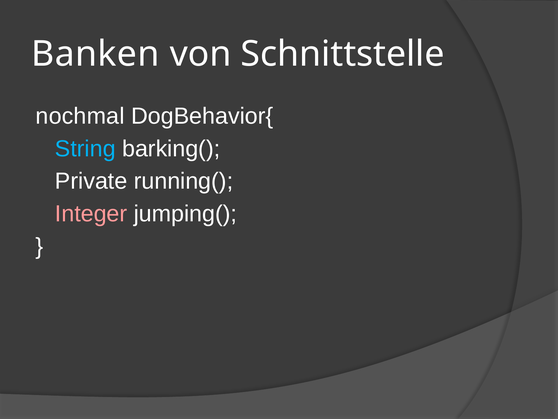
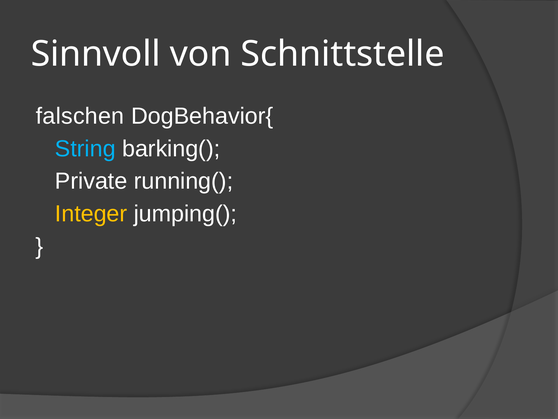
Banken: Banken -> Sinnvoll
nochmal: nochmal -> falschen
Integer colour: pink -> yellow
